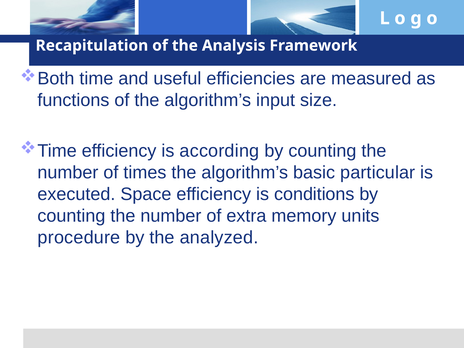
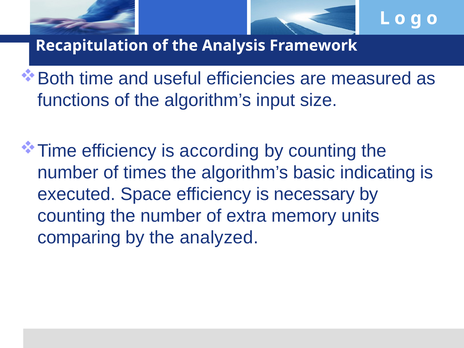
particular: particular -> indicating
conditions: conditions -> necessary
procedure: procedure -> comparing
